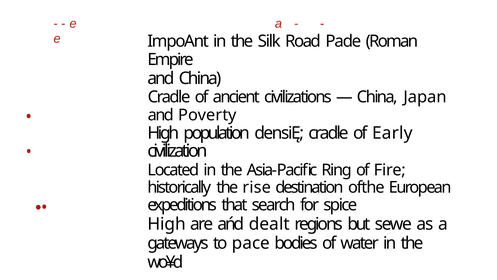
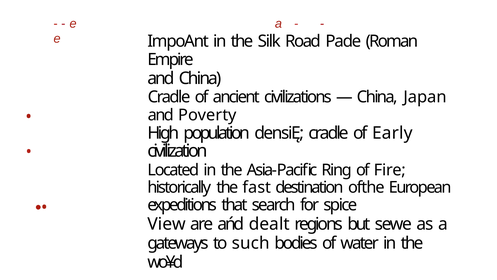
rise: rise -> fast
High at (167, 224): High -> View
pace: pace -> such
